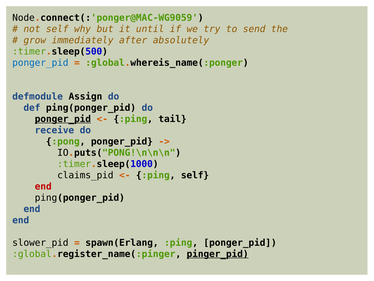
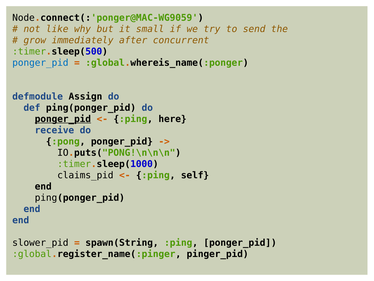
not self: self -> like
until: until -> small
absolutely: absolutely -> concurrent
tail: tail -> here
end at (43, 186) colour: red -> black
spawn(Erlang: spawn(Erlang -> spawn(String
pinger_pid underline: present -> none
